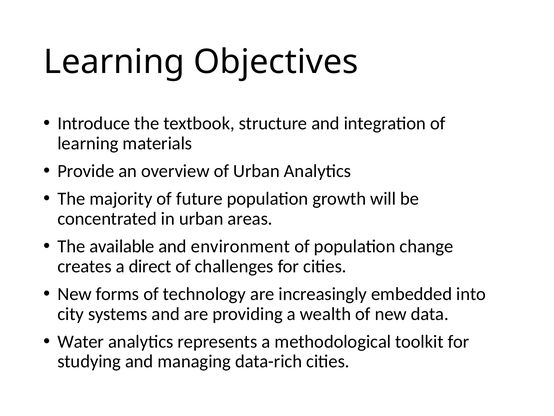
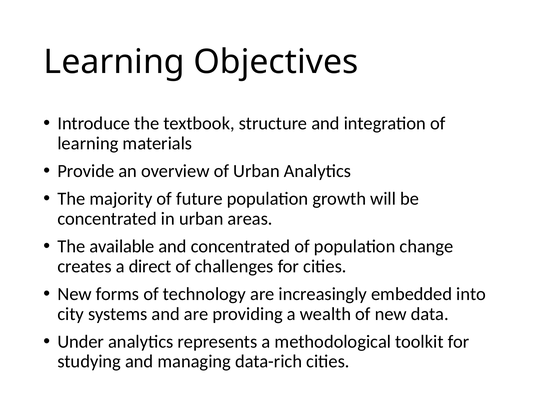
and environment: environment -> concentrated
Water: Water -> Under
